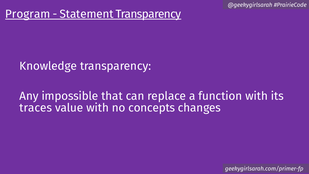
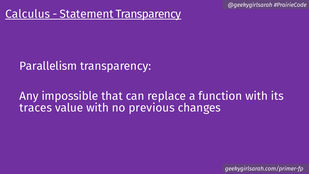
Program: Program -> Calculus
Knowledge: Knowledge -> Parallelism
concepts: concepts -> previous
